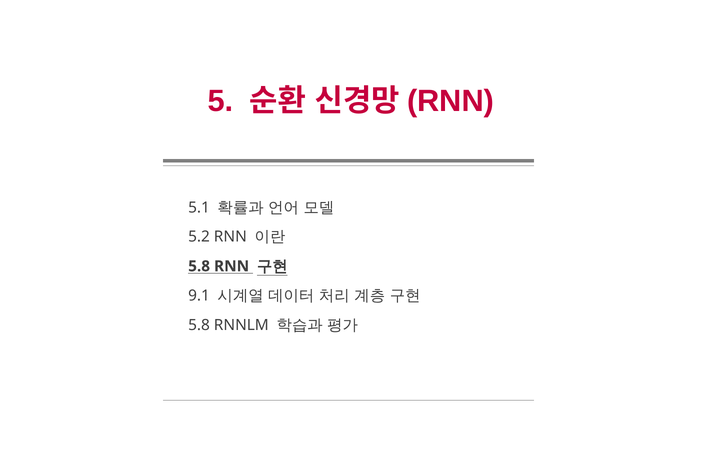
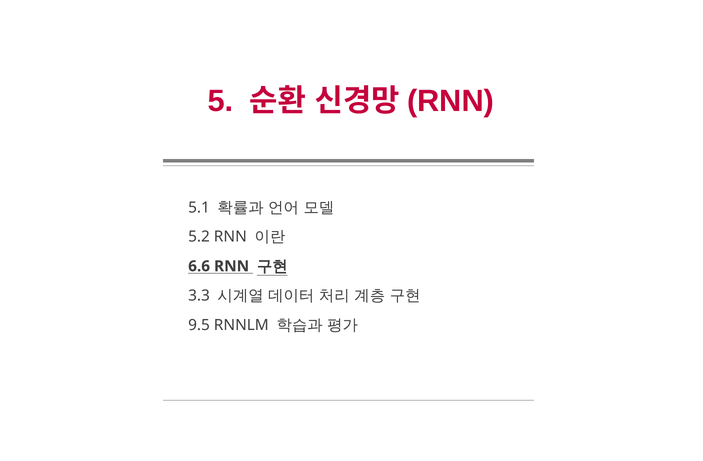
5.8 at (199, 267): 5.8 -> 6.6
9.1: 9.1 -> 3.3
5.8 at (199, 326): 5.8 -> 9.5
